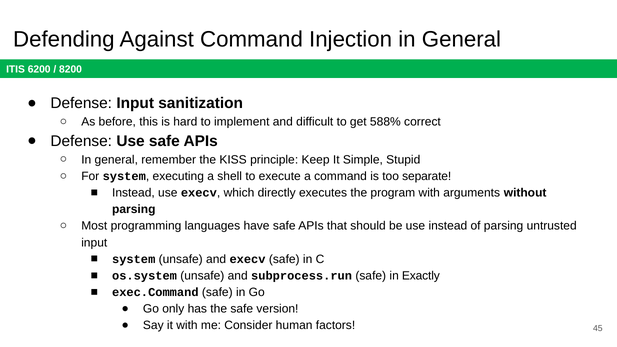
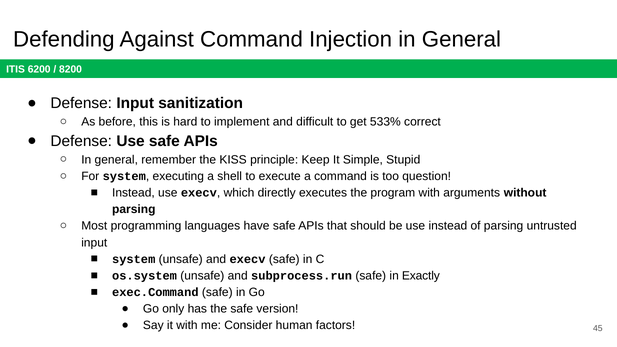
588%: 588% -> 533%
separate: separate -> question
